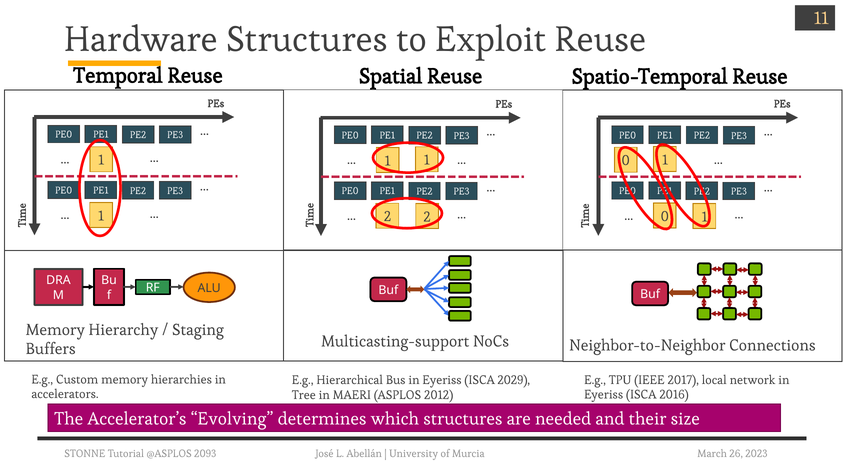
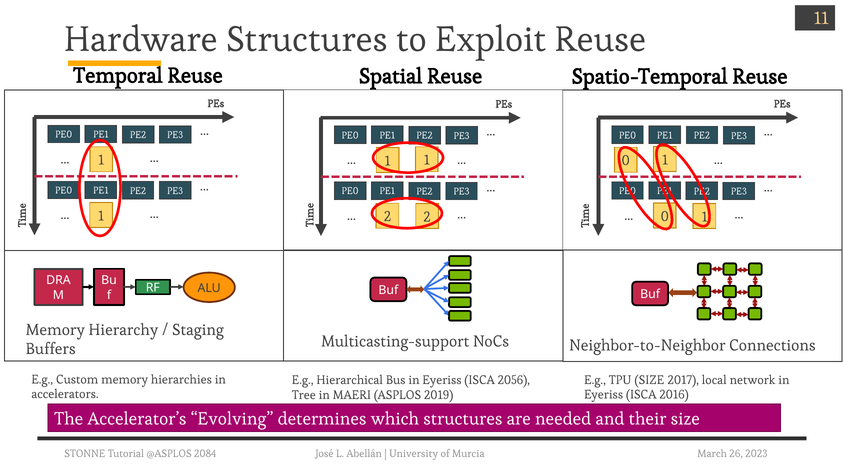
TPU IEEE: IEEE -> SIZE
2029: 2029 -> 2056
2012: 2012 -> 2019
2093: 2093 -> 2084
